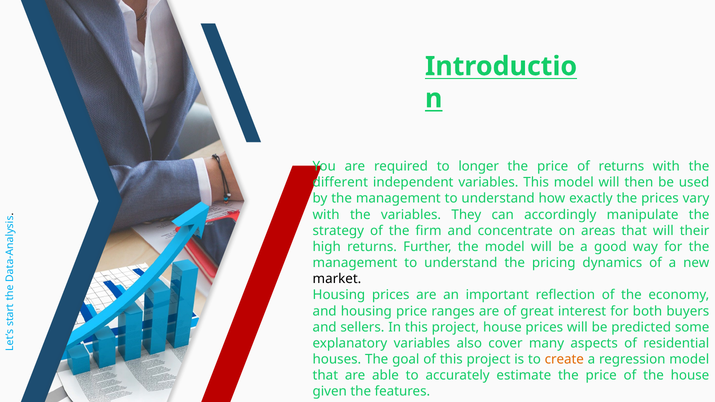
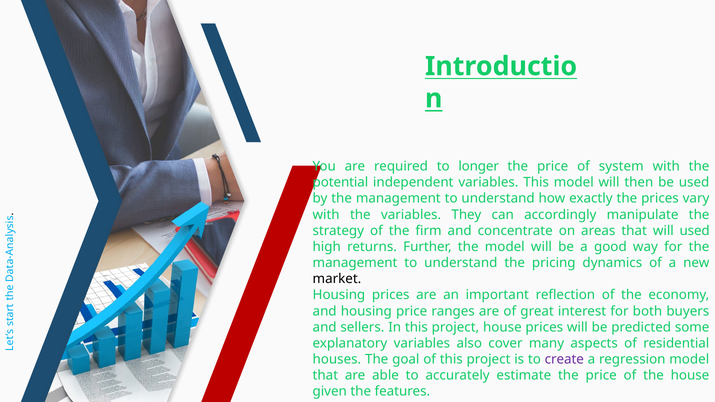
of returns: returns -> system
different: different -> potential
will their: their -> used
create colour: orange -> purple
